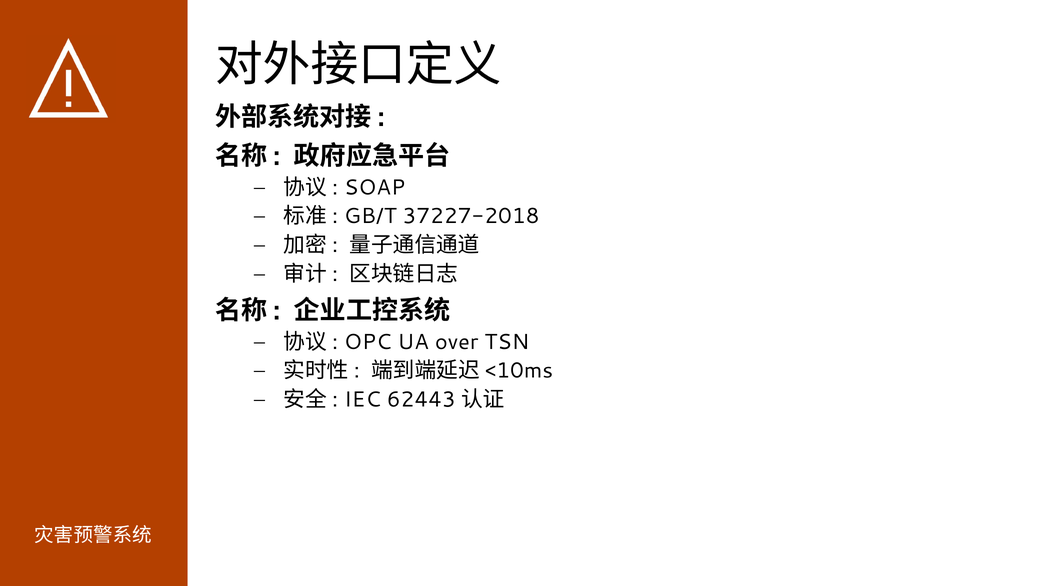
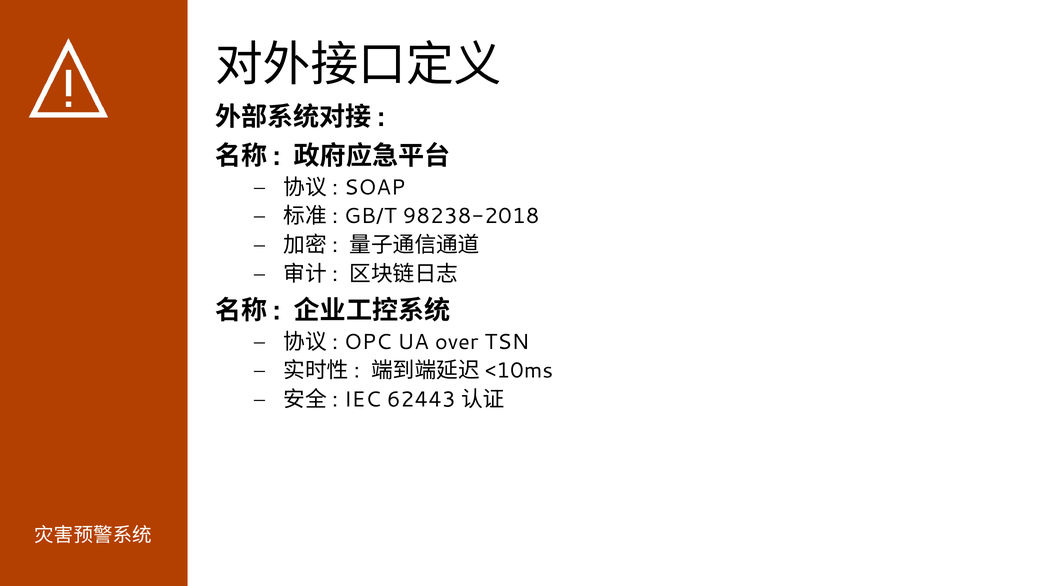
37227-2018: 37227-2018 -> 98238-2018
